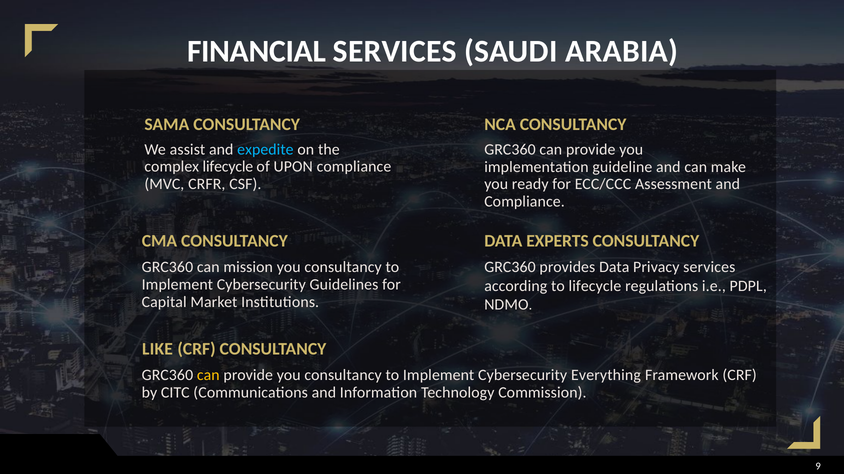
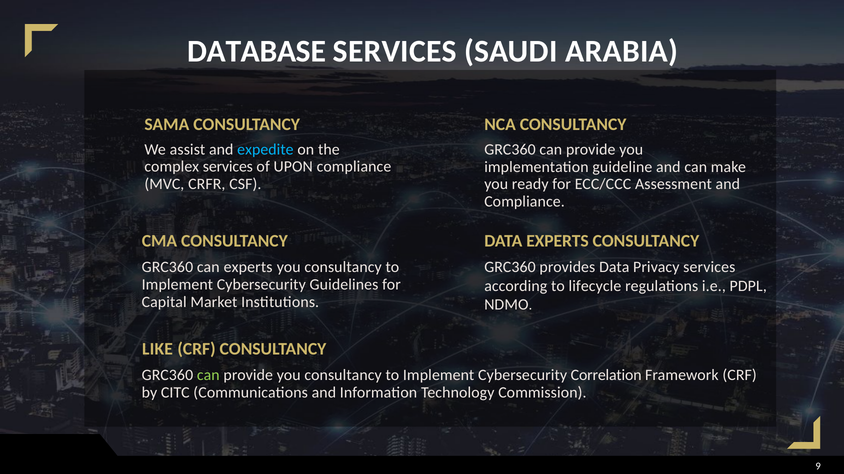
FINANCIAL: FINANCIAL -> DATABASE
complex lifecycle: lifecycle -> services
can mission: mission -> experts
can at (208, 376) colour: yellow -> light green
Everything: Everything -> Correlation
